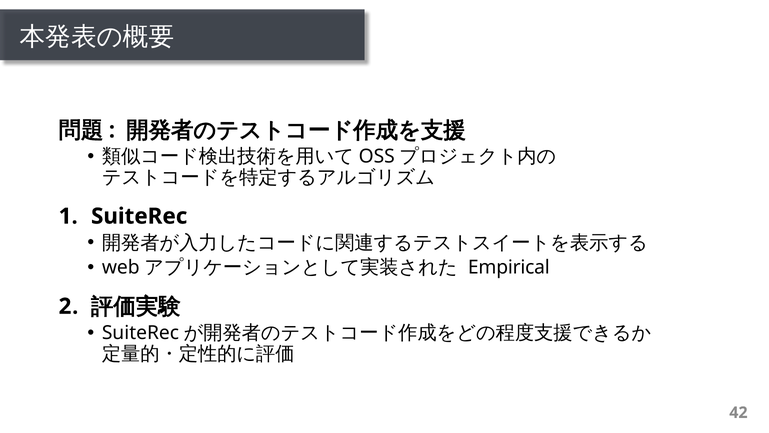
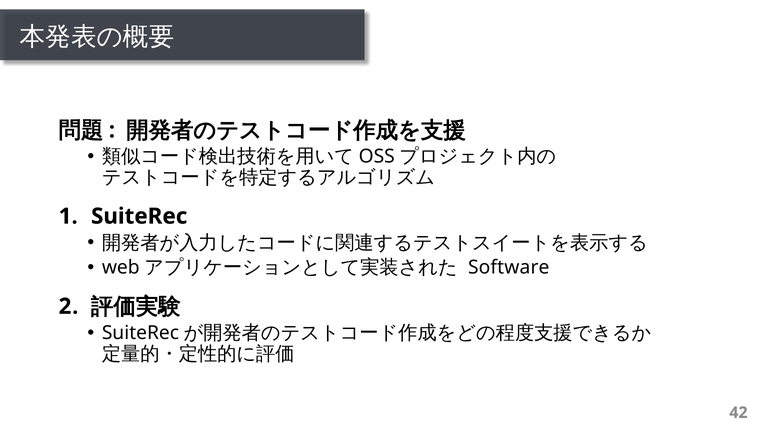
Empirical: Empirical -> Software
